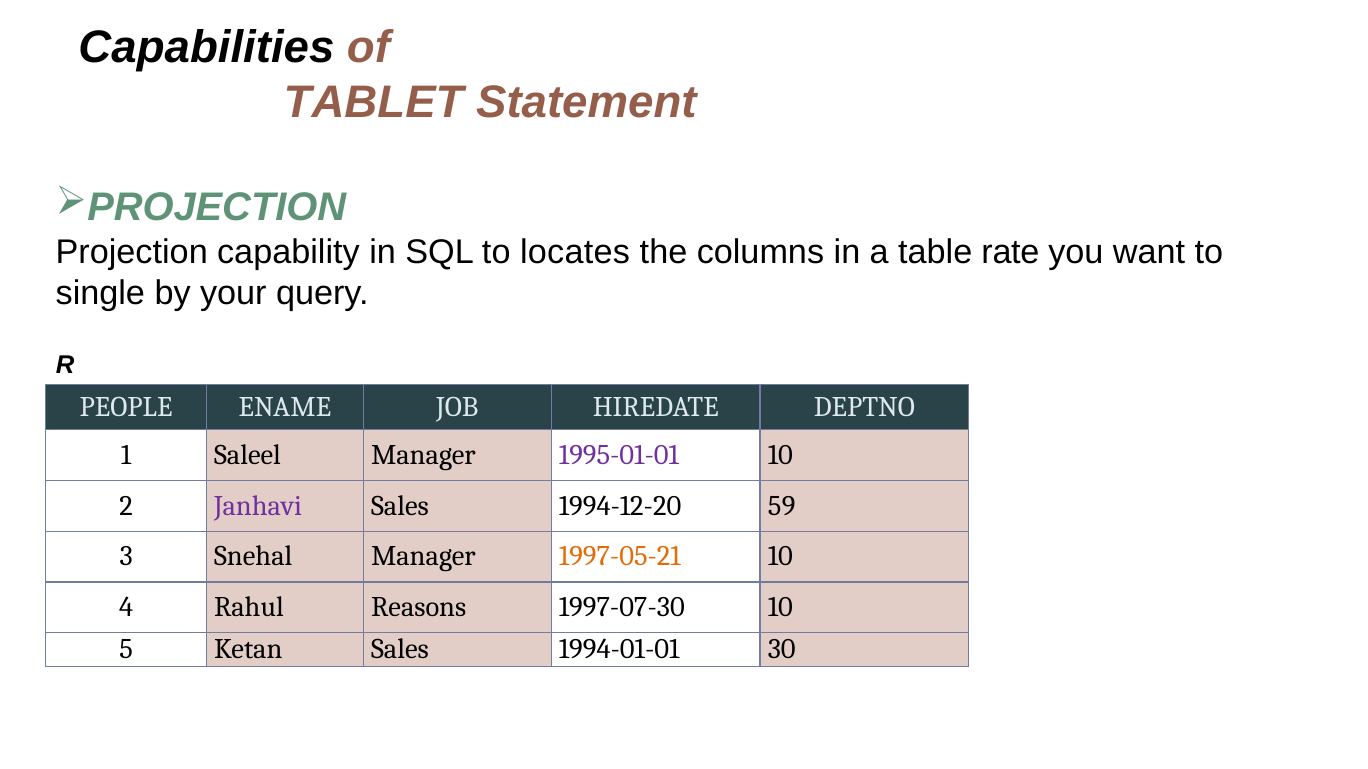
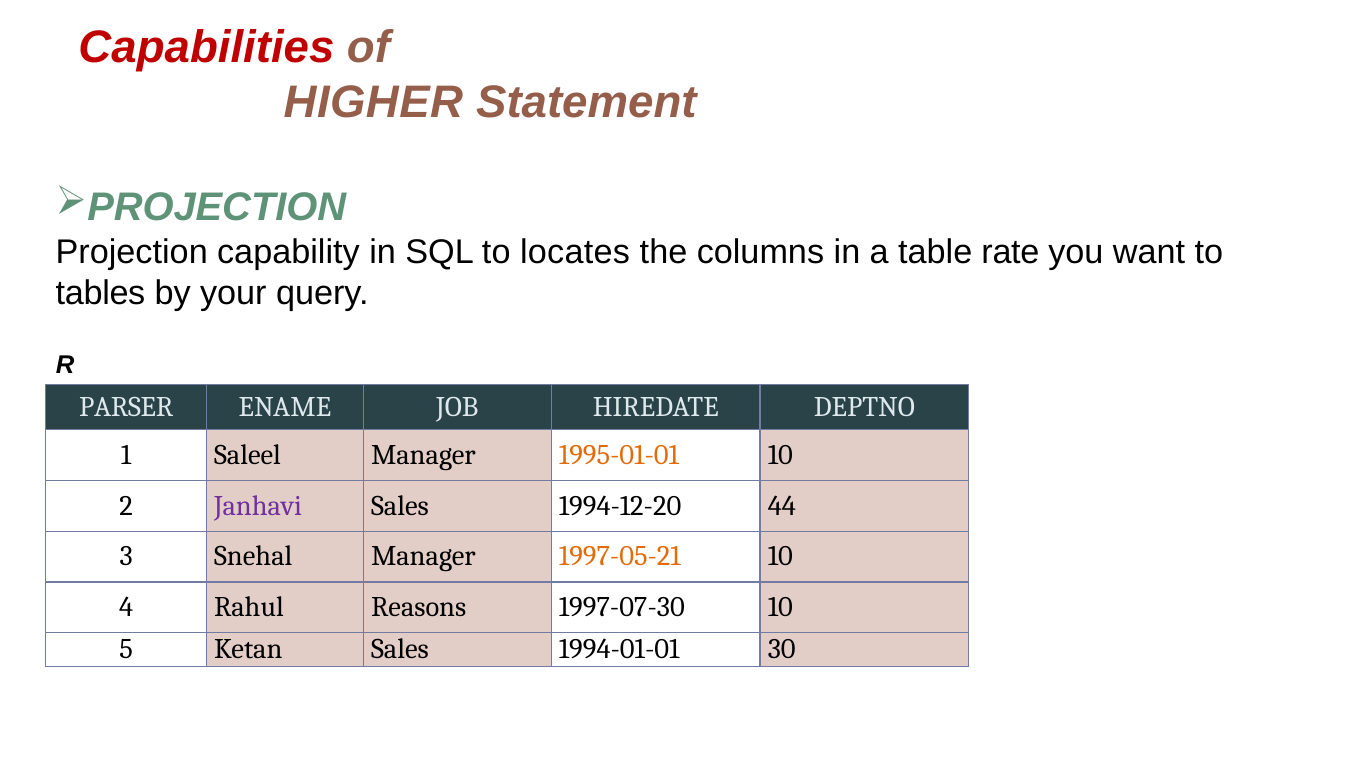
Capabilities colour: black -> red
TABLET: TABLET -> HIGHER
single: single -> tables
PEOPLE: PEOPLE -> PARSER
1995-01-01 colour: purple -> orange
59: 59 -> 44
